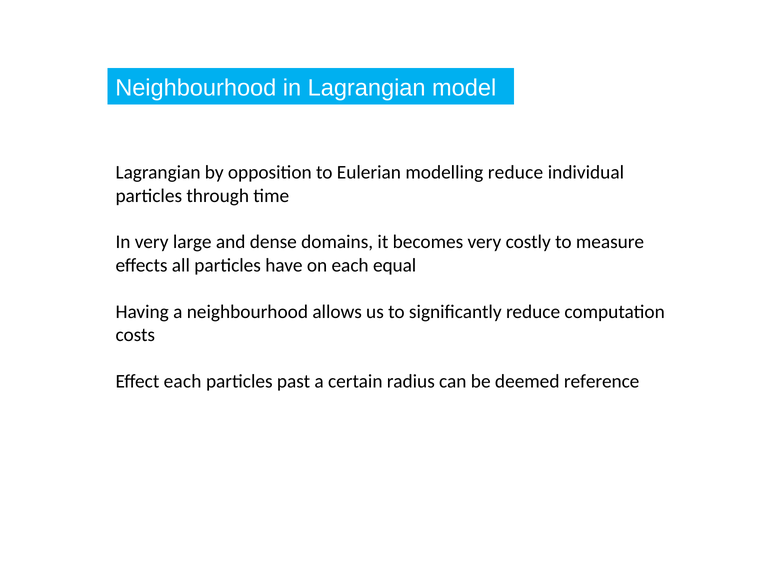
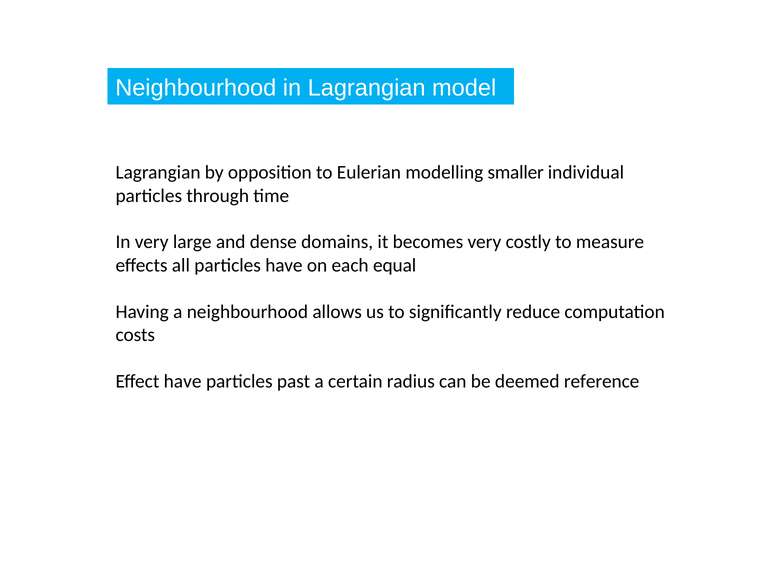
modelling reduce: reduce -> smaller
Effect each: each -> have
